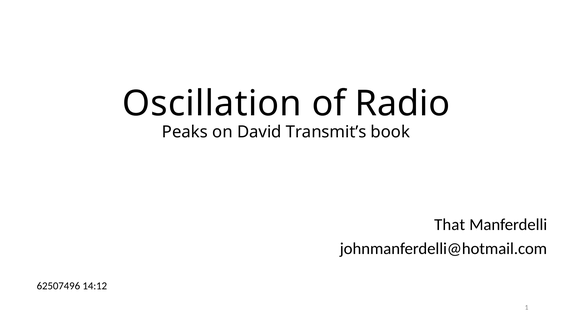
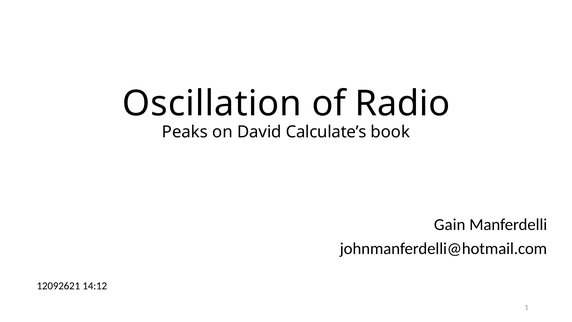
Transmit’s: Transmit’s -> Calculate’s
That: That -> Gain
62507496: 62507496 -> 12092621
